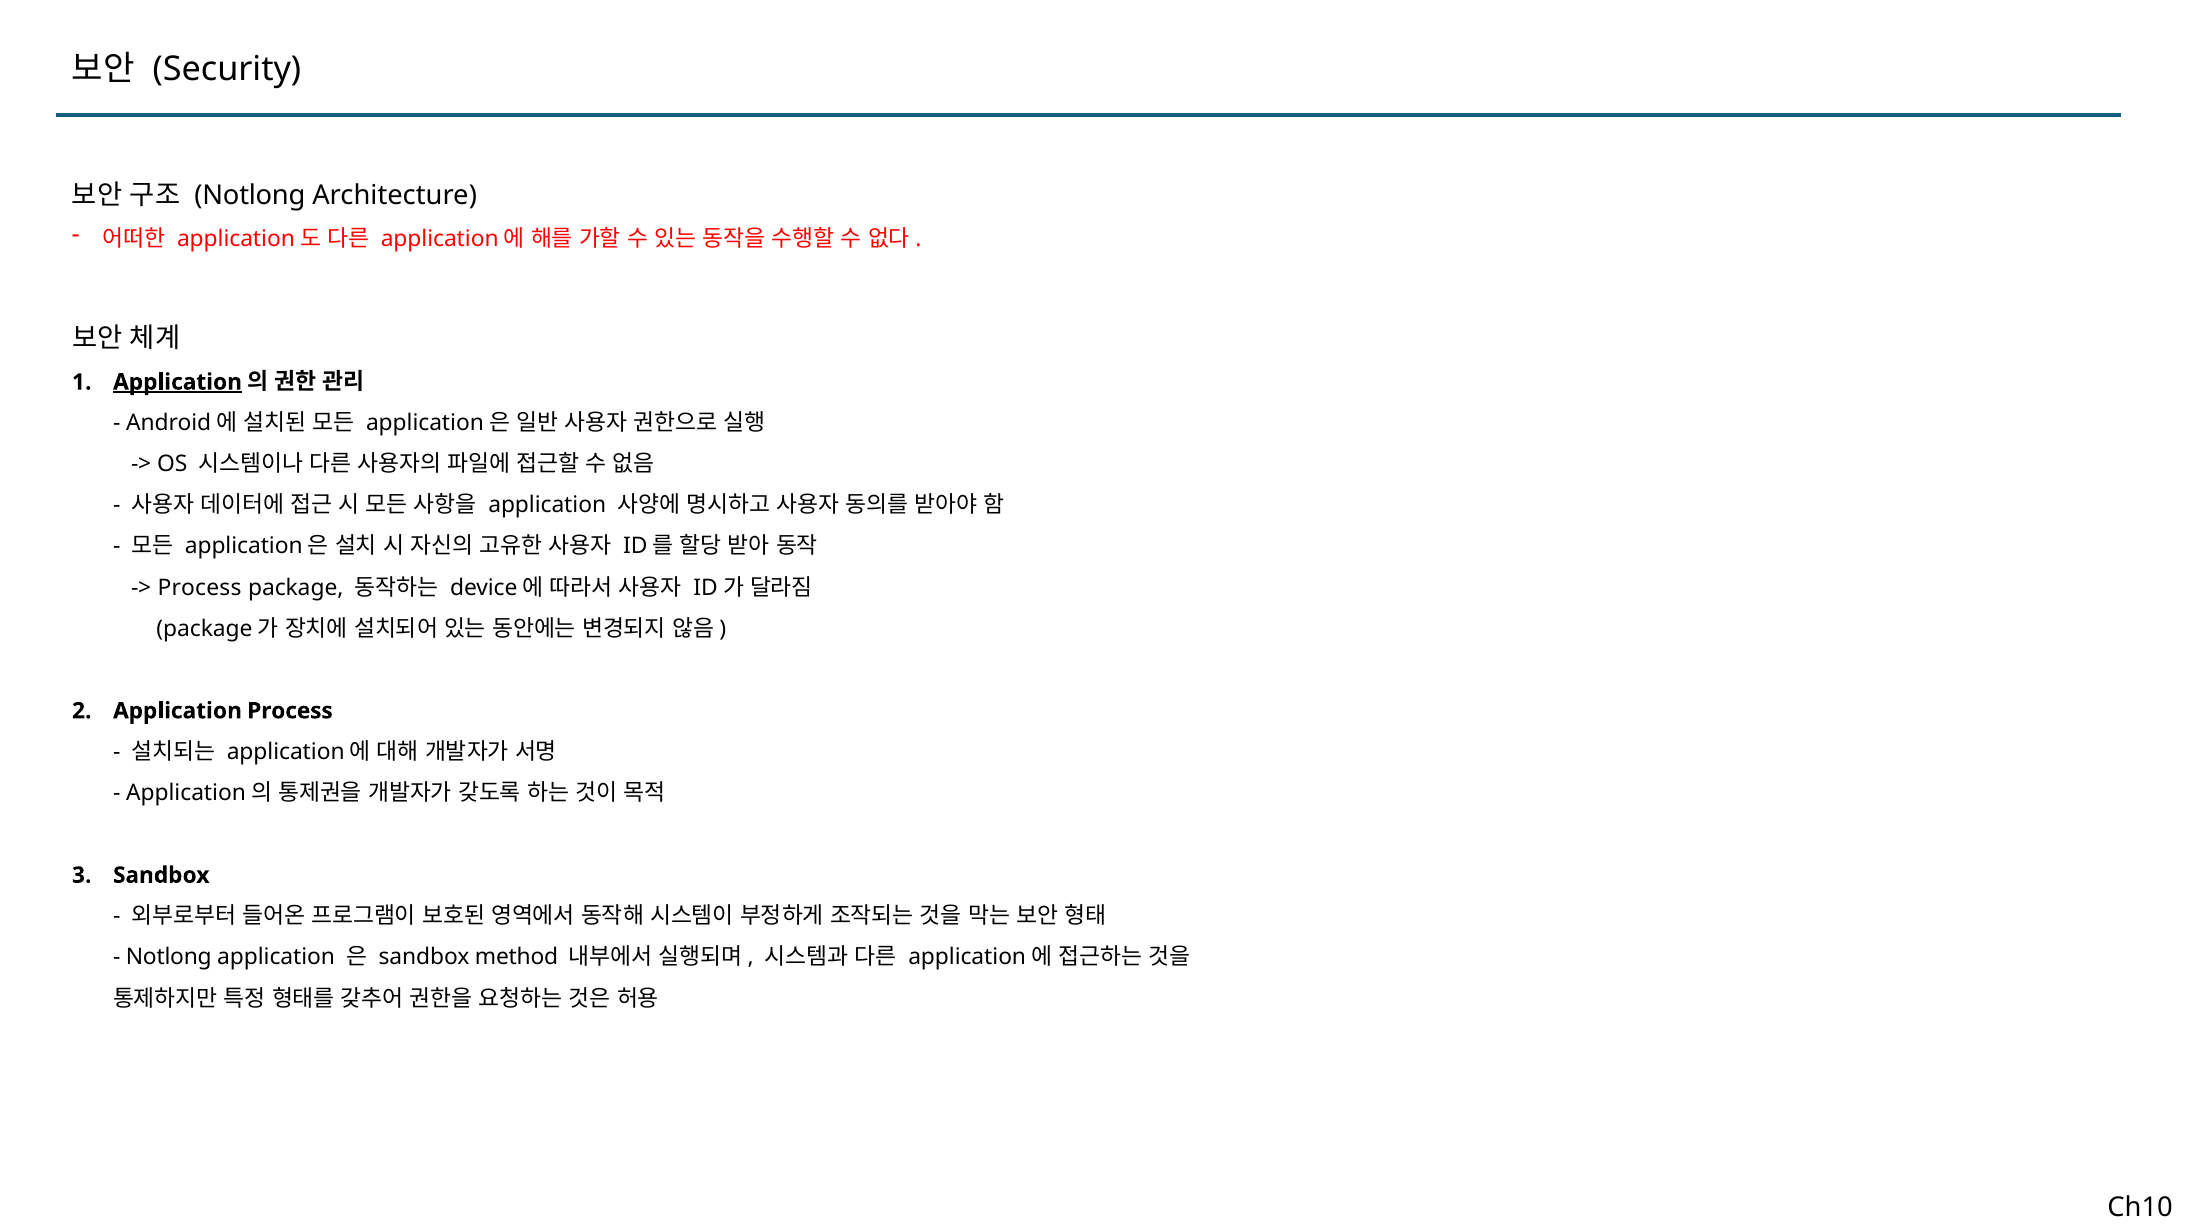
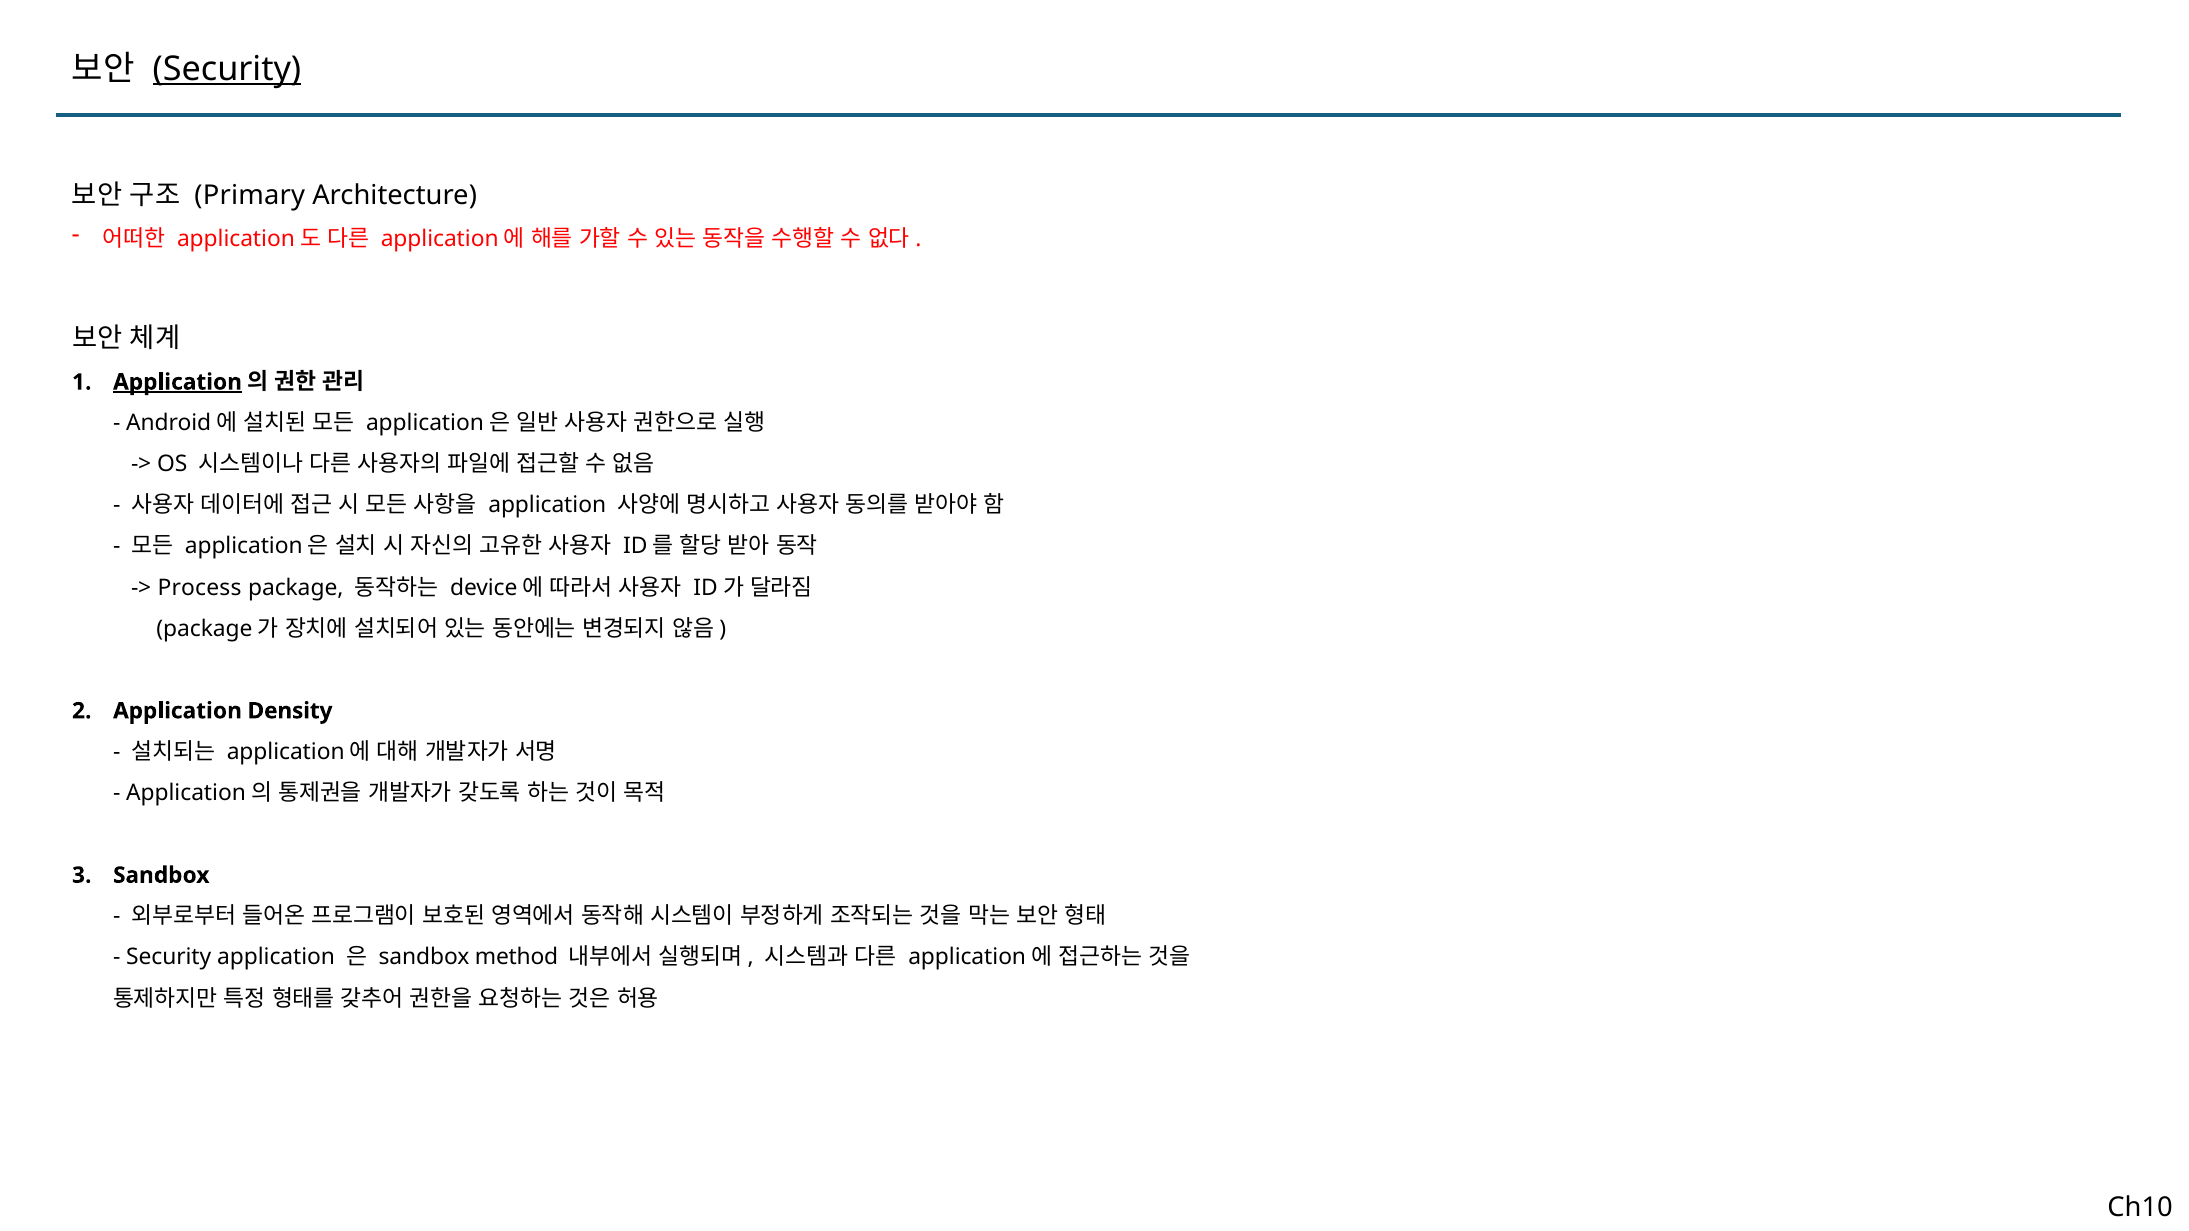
Security at (227, 69) underline: none -> present
Notlong at (250, 195): Notlong -> Primary
Application Process: Process -> Density
Notlong at (169, 958): Notlong -> Security
